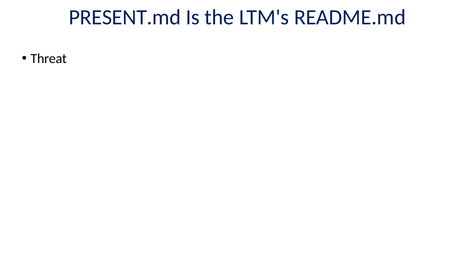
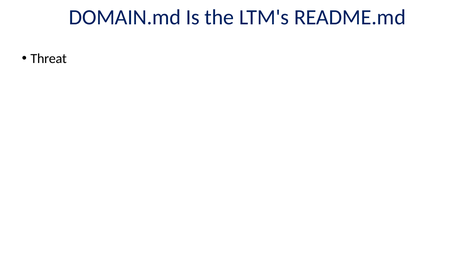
PRESENT.md: PRESENT.md -> DOMAIN.md
